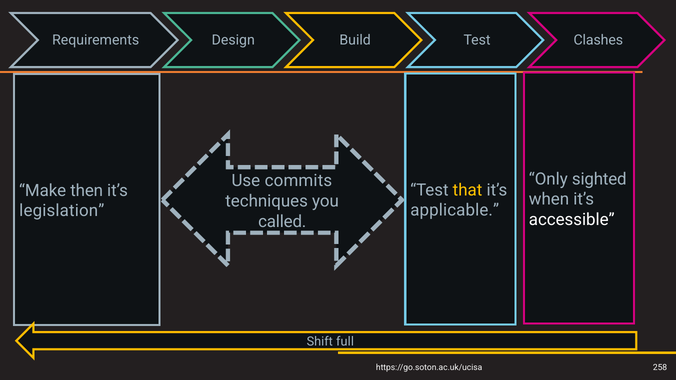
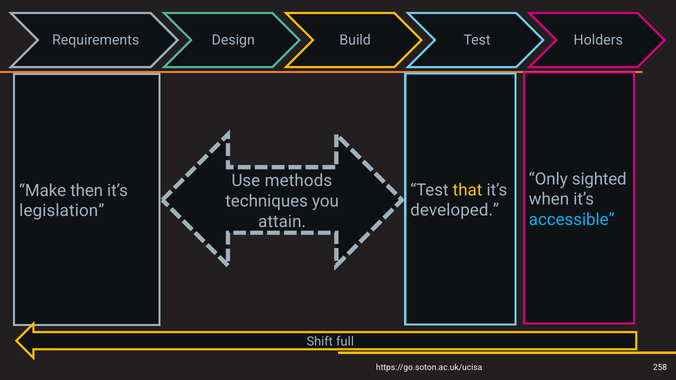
Clashes: Clashes -> Holders
commits: commits -> methods
applicable: applicable -> developed
accessible colour: white -> light blue
called: called -> attain
